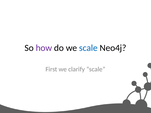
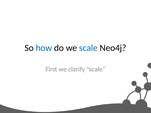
how colour: purple -> blue
